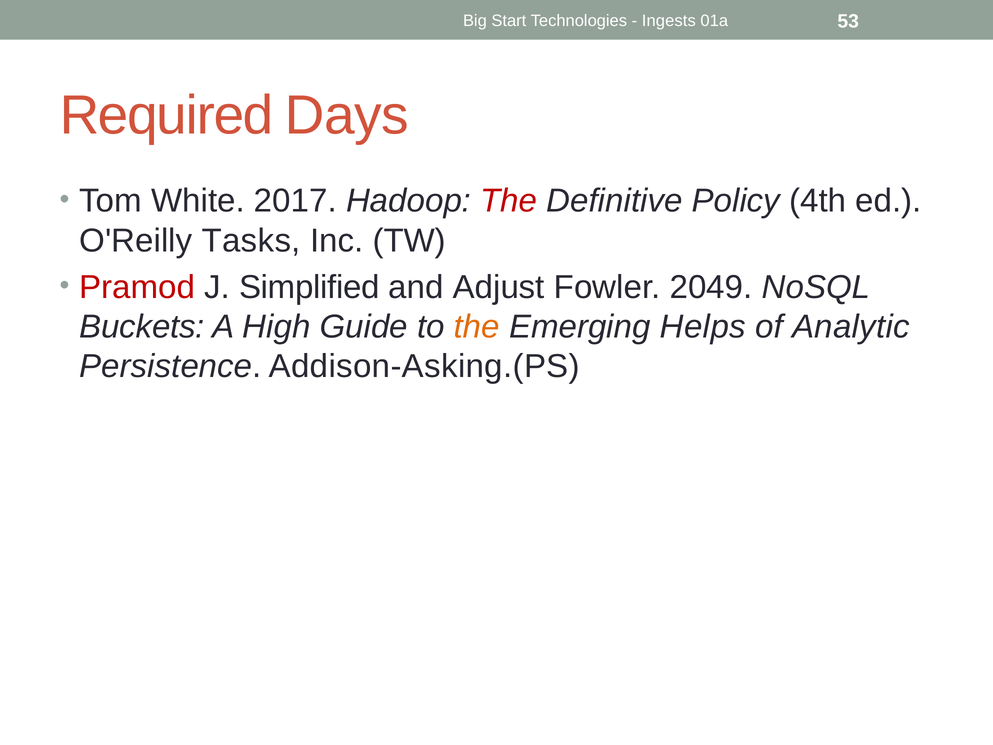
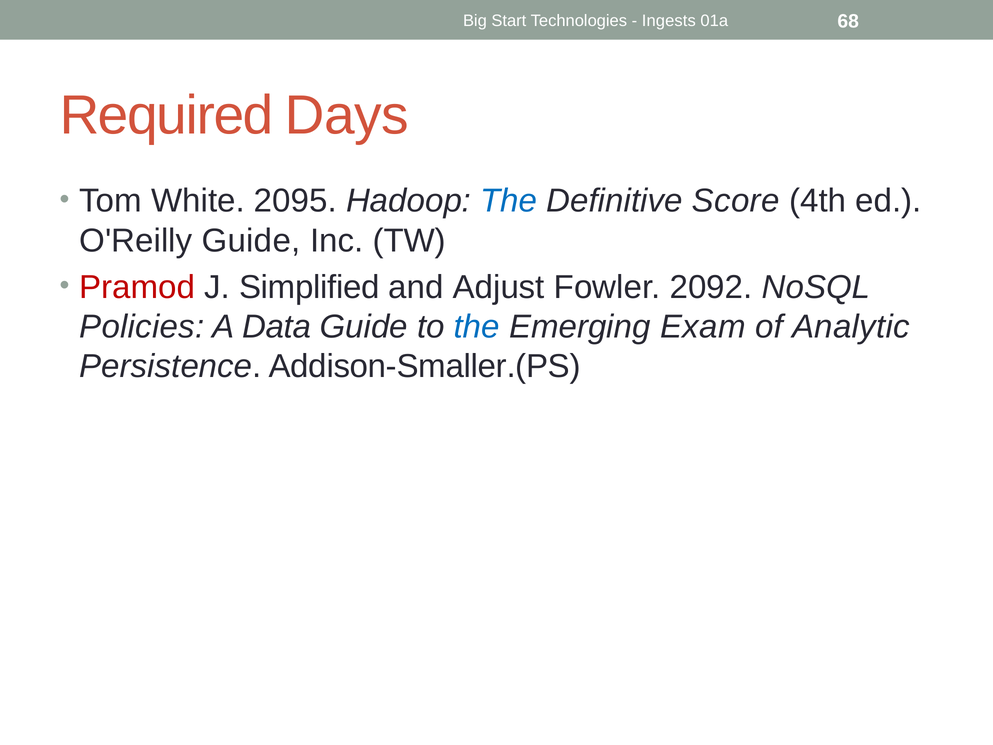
53: 53 -> 68
2017: 2017 -> 2095
The at (509, 201) colour: red -> blue
Policy: Policy -> Score
O'Reilly Tasks: Tasks -> Guide
2049: 2049 -> 2092
Buckets: Buckets -> Policies
High: High -> Data
the at (477, 327) colour: orange -> blue
Helps: Helps -> Exam
Addison-Asking.(PS: Addison-Asking.(PS -> Addison-Smaller.(PS
